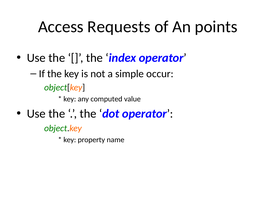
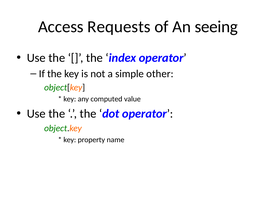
points: points -> seeing
occur: occur -> other
